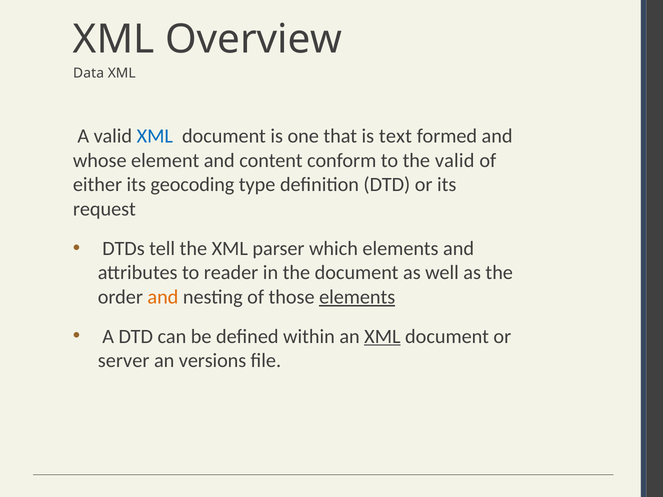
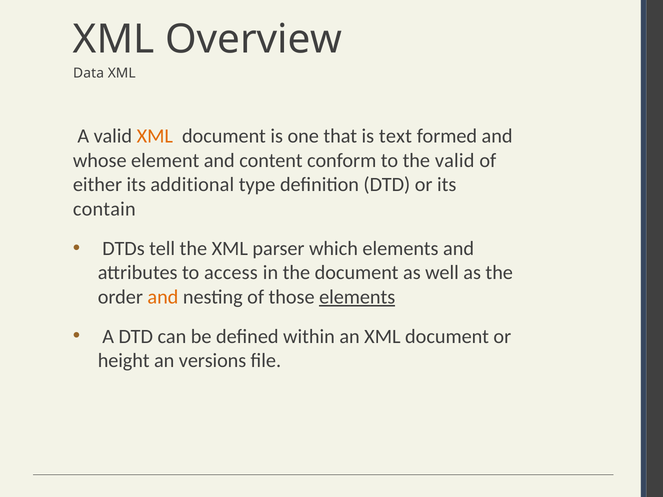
XML at (155, 136) colour: blue -> orange
geocoding: geocoding -> additional
request: request -> contain
reader: reader -> access
XML at (382, 337) underline: present -> none
server: server -> height
